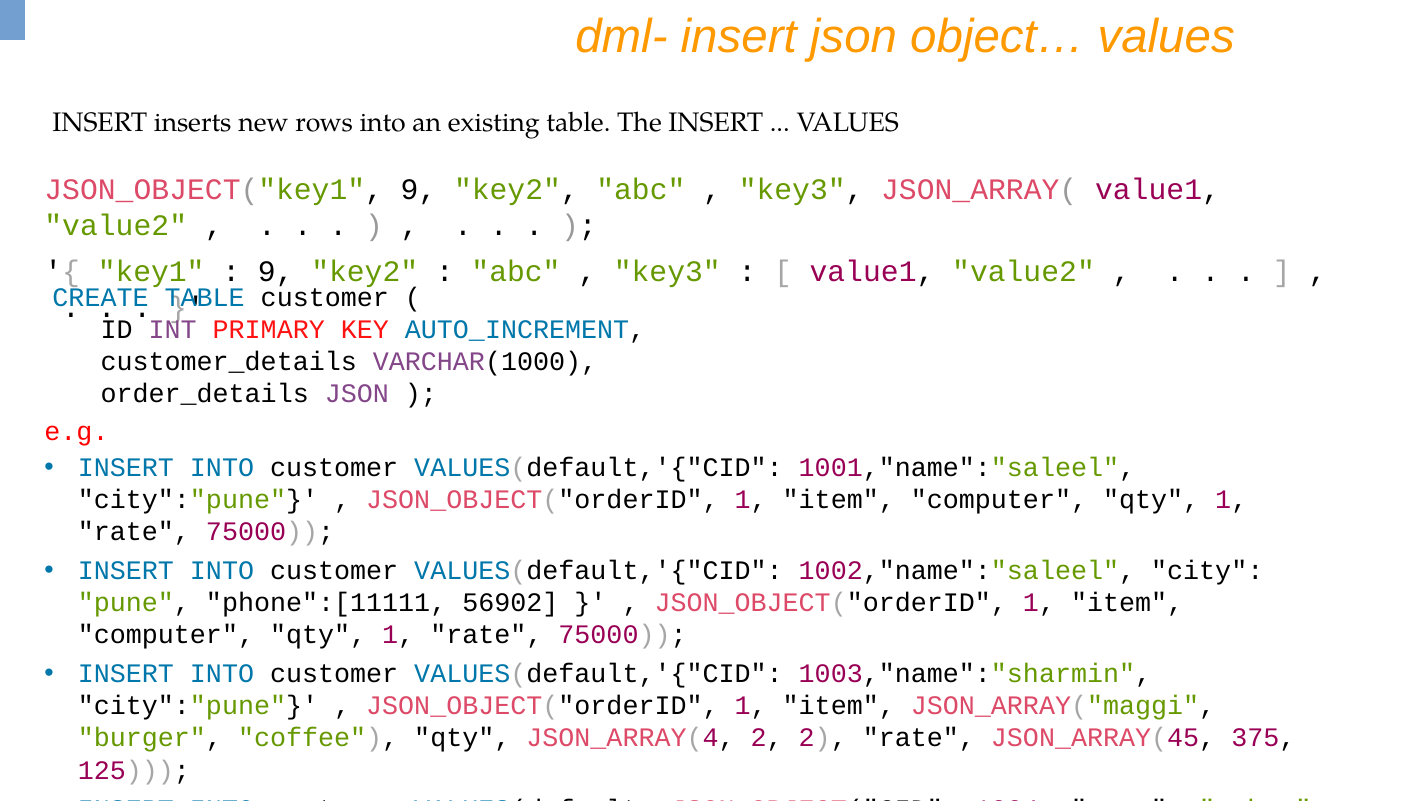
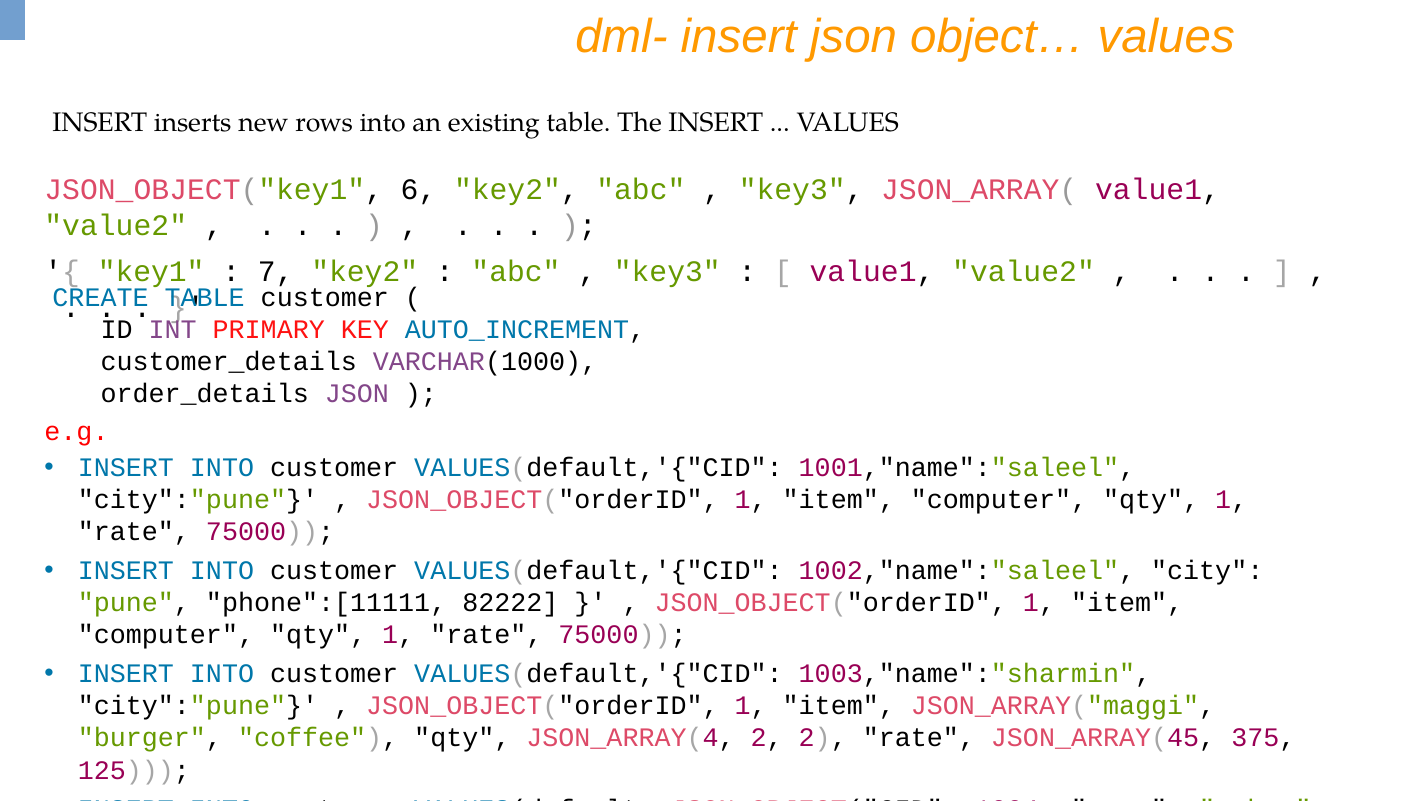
JSON_OBJECT("key1 9: 9 -> 6
9 at (276, 272): 9 -> 7
56902: 56902 -> 82222
